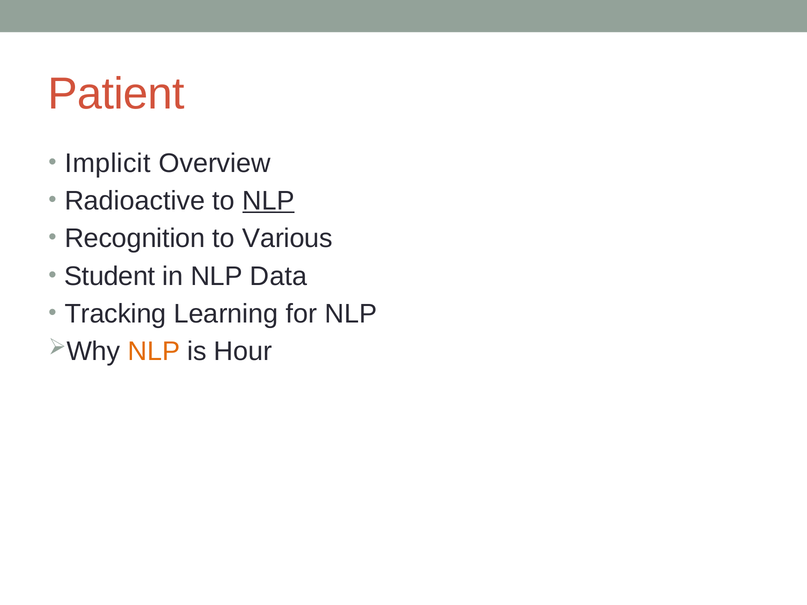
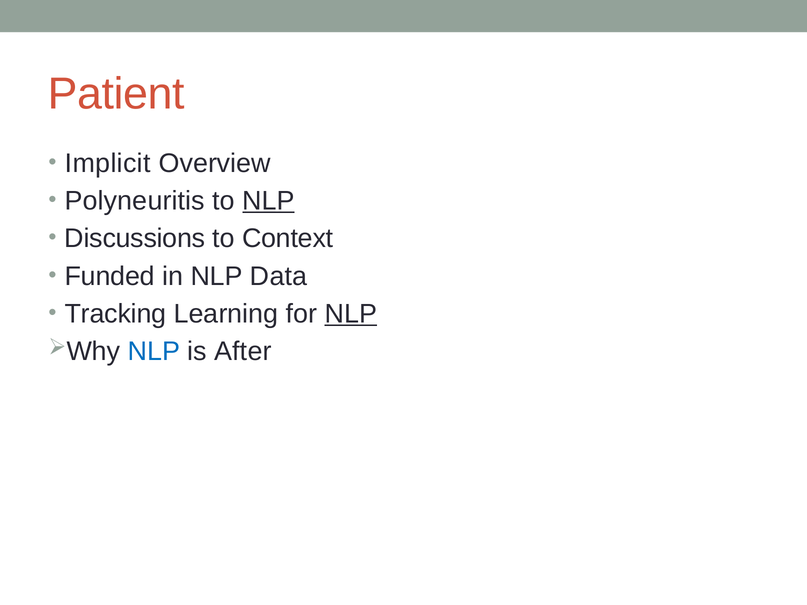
Radioactive: Radioactive -> Polyneuritis
Recognition: Recognition -> Discussions
Various: Various -> Context
Student: Student -> Funded
NLP at (351, 314) underline: none -> present
NLP at (154, 352) colour: orange -> blue
Hour: Hour -> After
